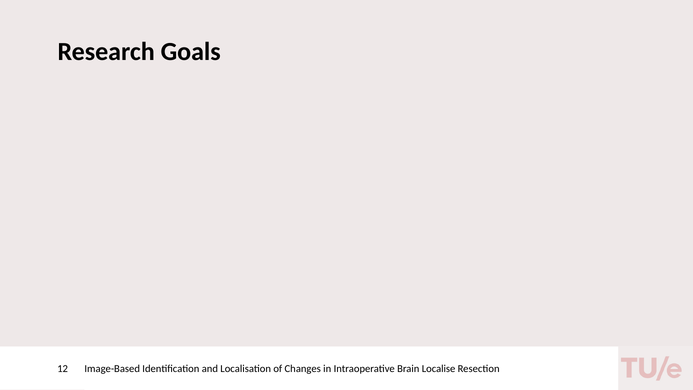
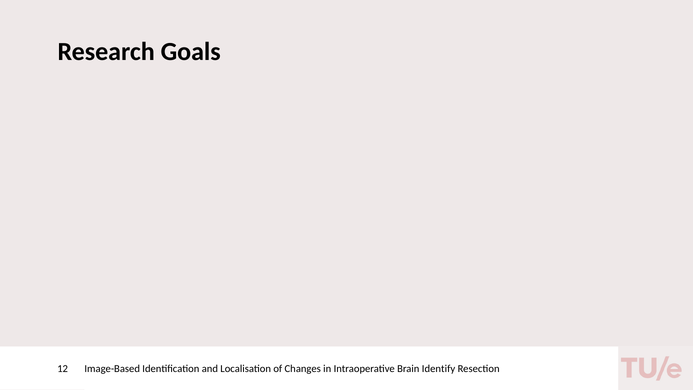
Localise: Localise -> Identify
